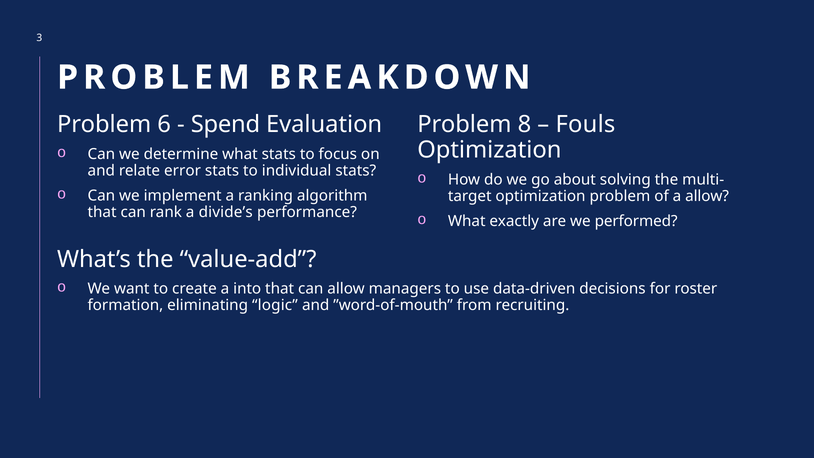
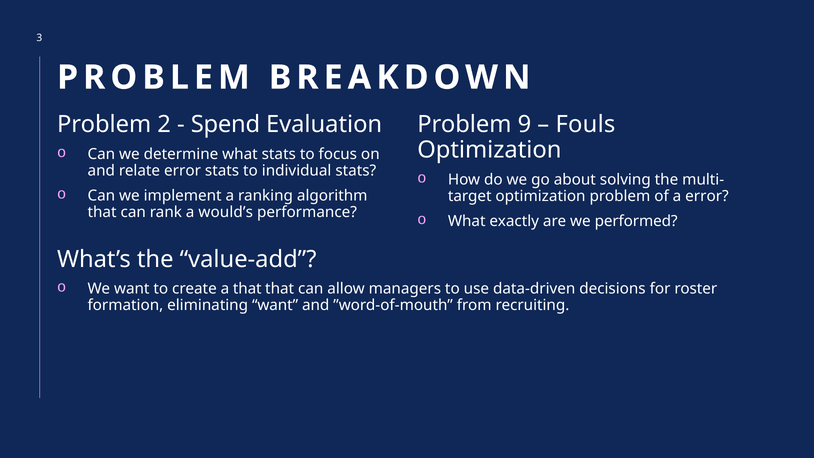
6: 6 -> 2
8: 8 -> 9
a allow: allow -> error
divide’s: divide’s -> would’s
a into: into -> that
eliminating logic: logic -> want
